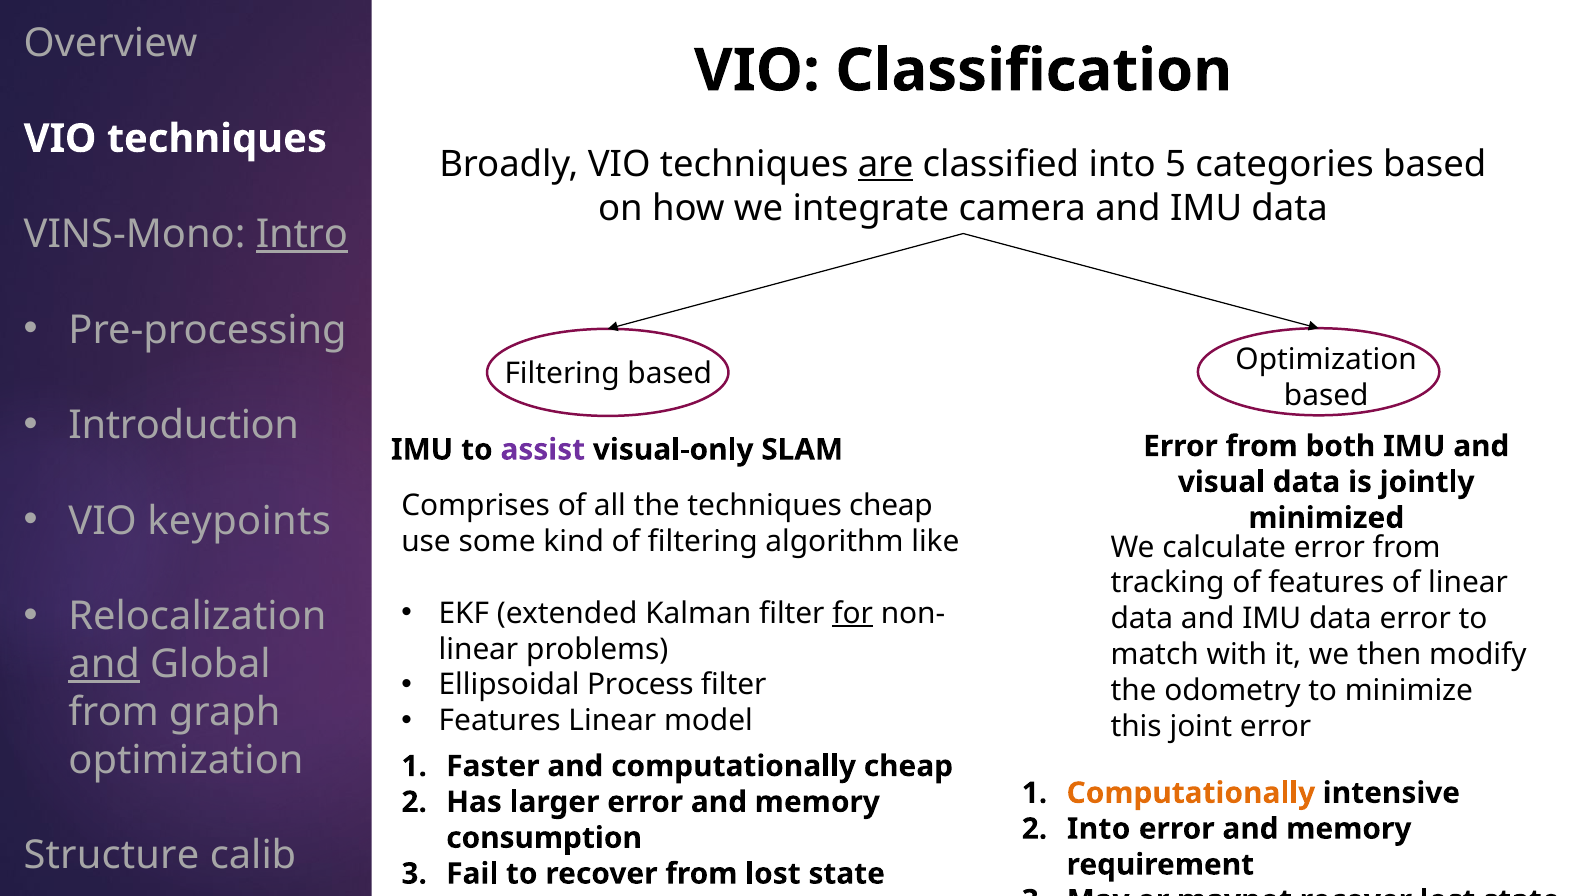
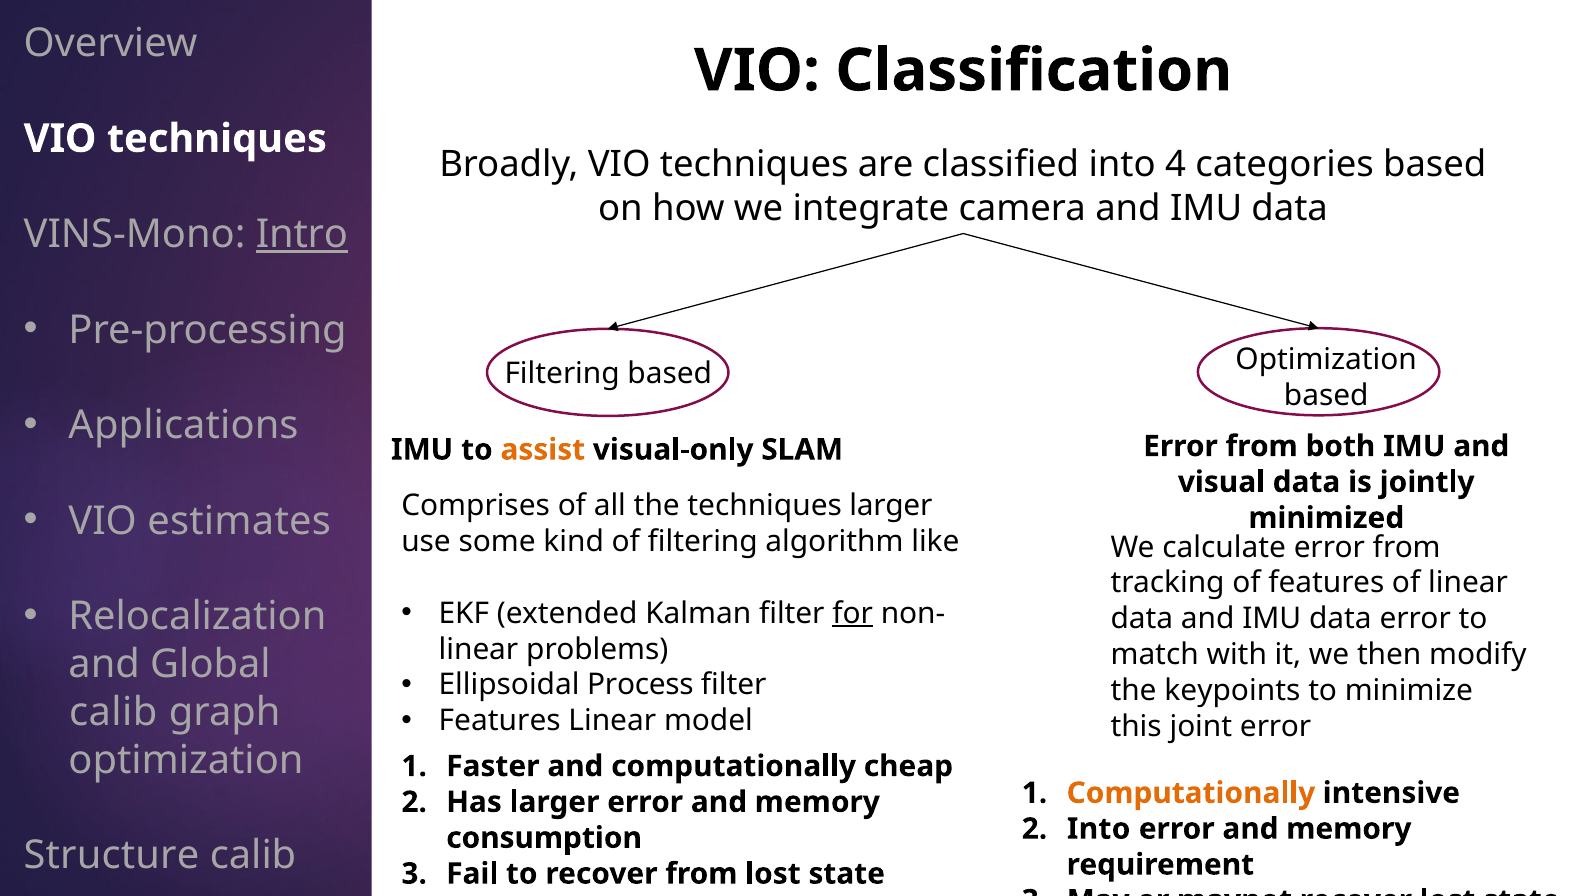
are underline: present -> none
5: 5 -> 4
Introduction: Introduction -> Applications
assist colour: purple -> orange
techniques cheap: cheap -> larger
keypoints: keypoints -> estimates
and at (104, 664) underline: present -> none
odometry: odometry -> keypoints
from at (114, 712): from -> calib
